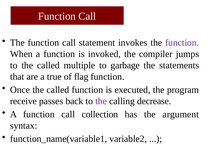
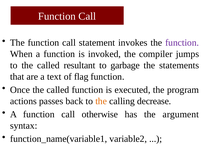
multiple: multiple -> resultant
true: true -> text
receive: receive -> actions
the at (101, 101) colour: purple -> orange
collection: collection -> otherwise
